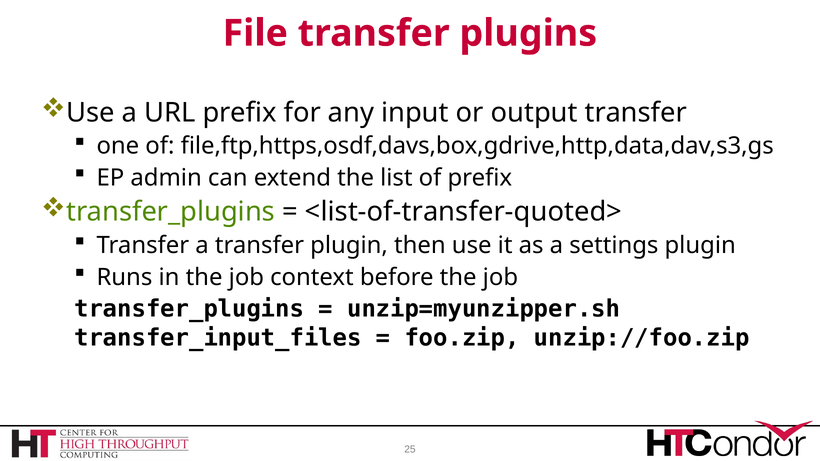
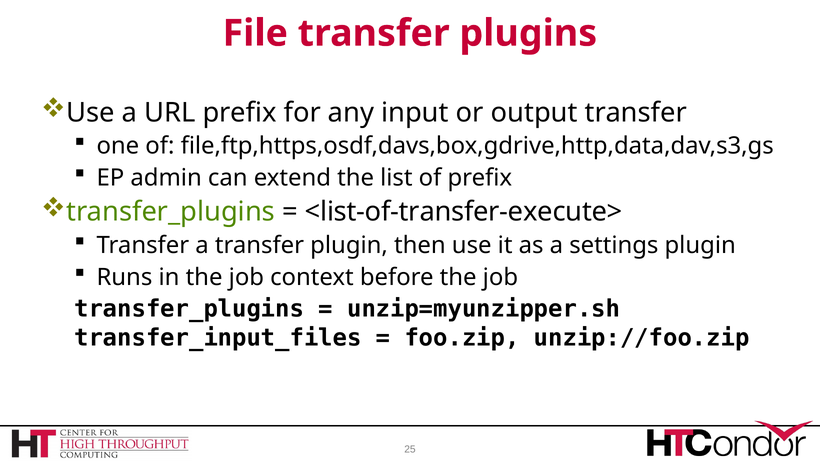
<list-of-transfer-quoted>: <list-of-transfer-quoted> -> <list-of-transfer-execute>
